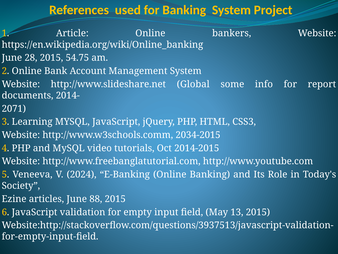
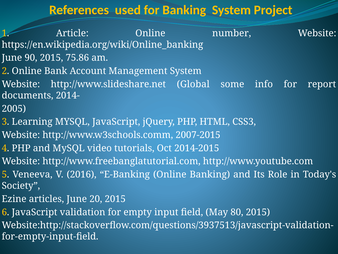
bankers: bankers -> number
28: 28 -> 90
54.75: 54.75 -> 75.86
2071: 2071 -> 2005
2034-2015: 2034-2015 -> 2007-2015
2024: 2024 -> 2016
88: 88 -> 20
13: 13 -> 80
